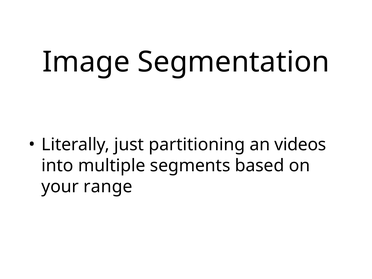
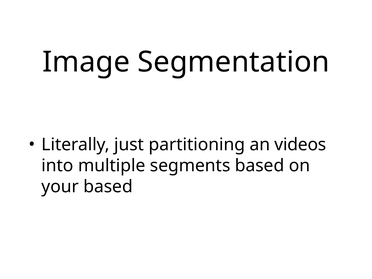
your range: range -> based
